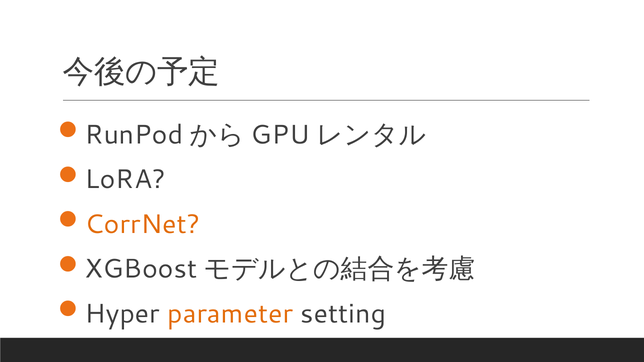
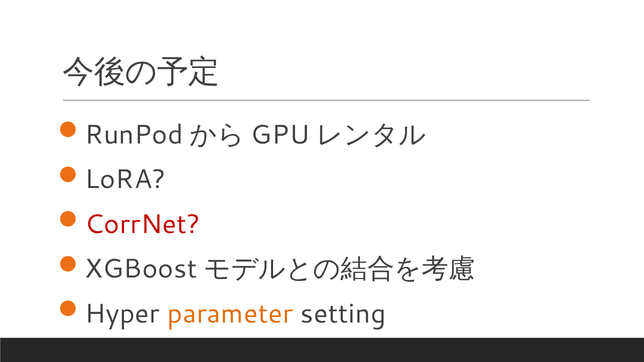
CorrNet colour: orange -> red
